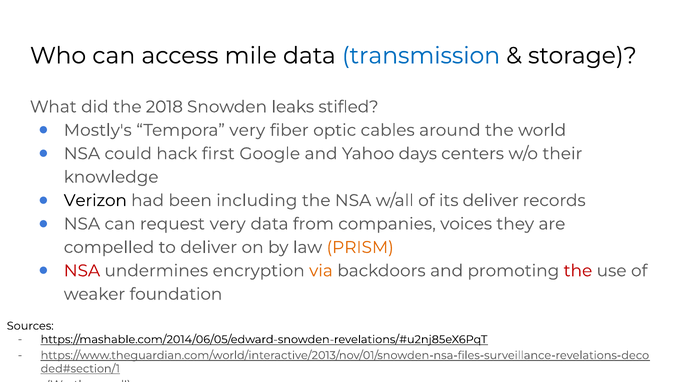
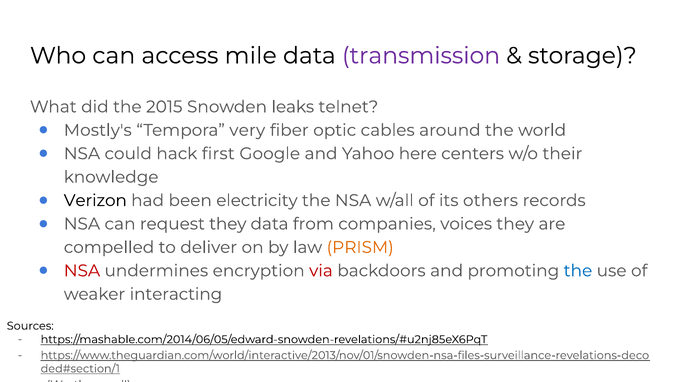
transmission colour: blue -> purple
2018: 2018 -> 2015
stifled: stifled -> telnet
days: days -> here
including: including -> electricity
its deliver: deliver -> others
request very: very -> they
via colour: orange -> red
the at (578, 270) colour: red -> blue
foundation: foundation -> interacting
